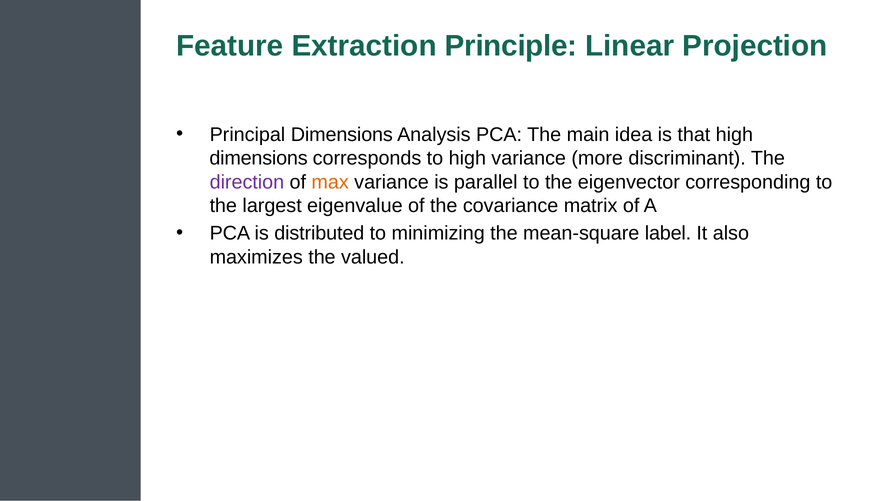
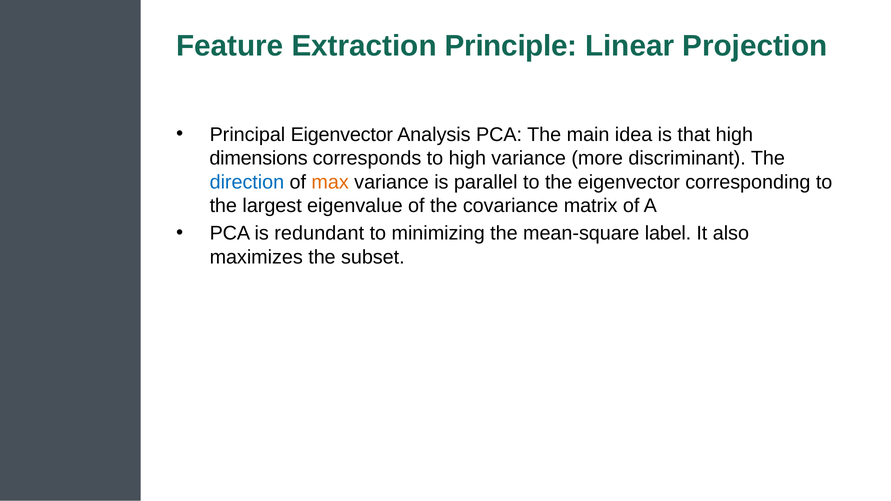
Principal Dimensions: Dimensions -> Eigenvector
direction colour: purple -> blue
distributed: distributed -> redundant
valued: valued -> subset
